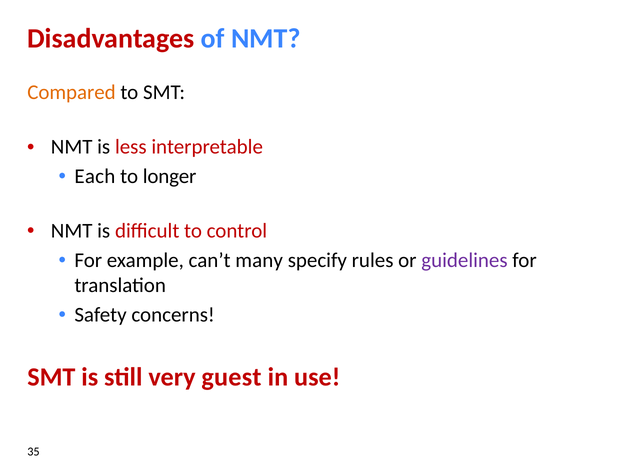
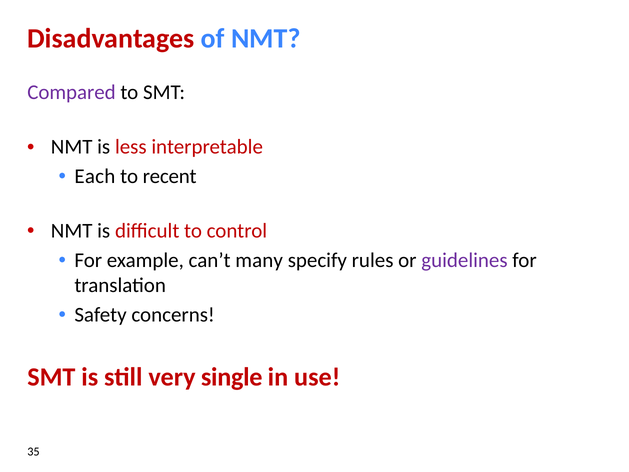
Compared colour: orange -> purple
longer: longer -> recent
guest: guest -> single
